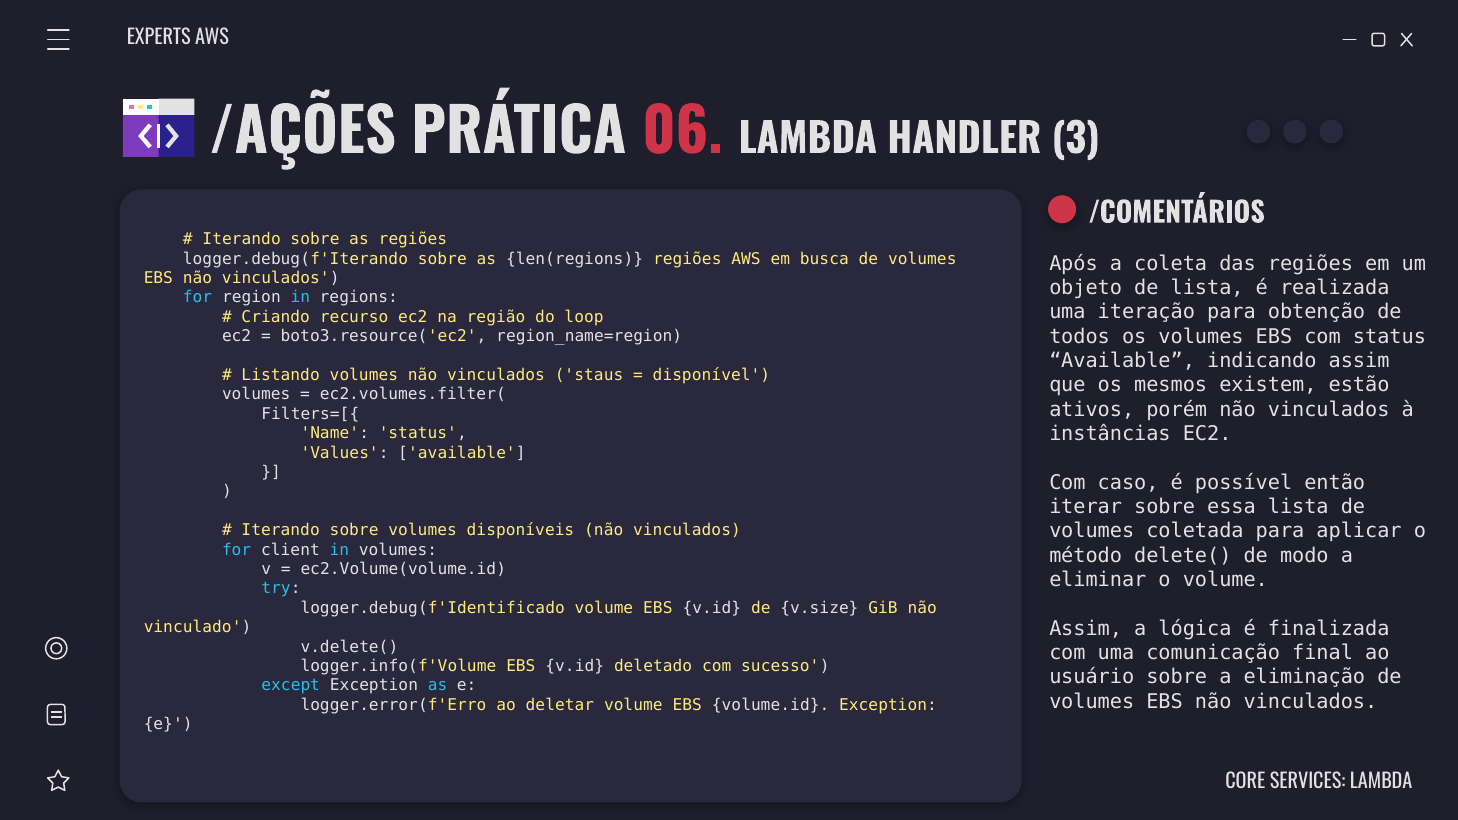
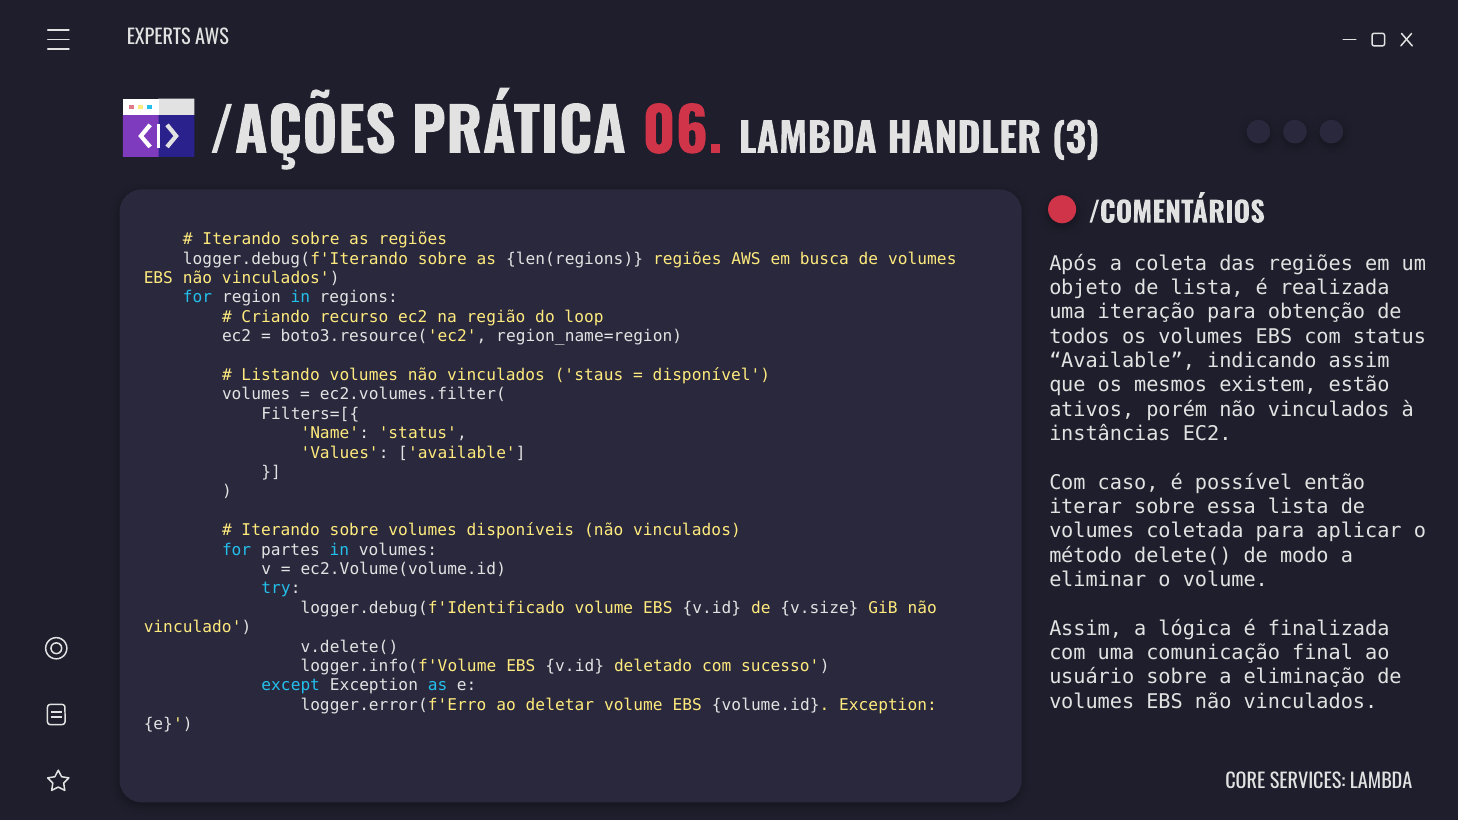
client: client -> partes
